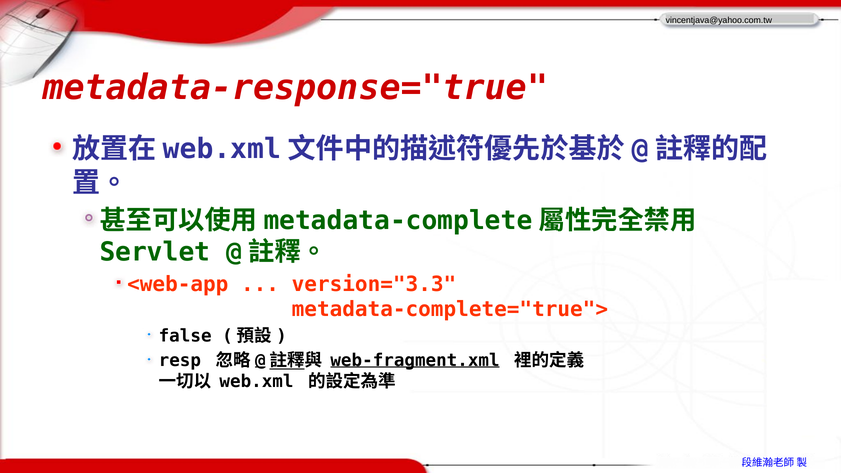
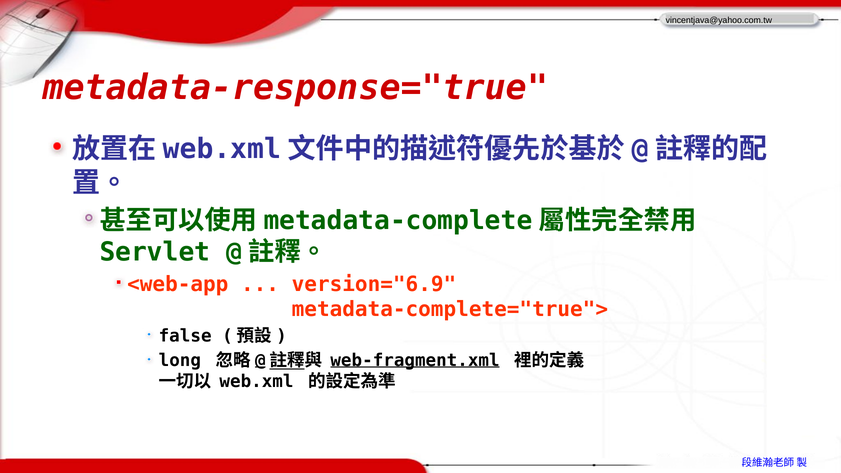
version="3.3: version="3.3 -> version="6.9
resp: resp -> long
